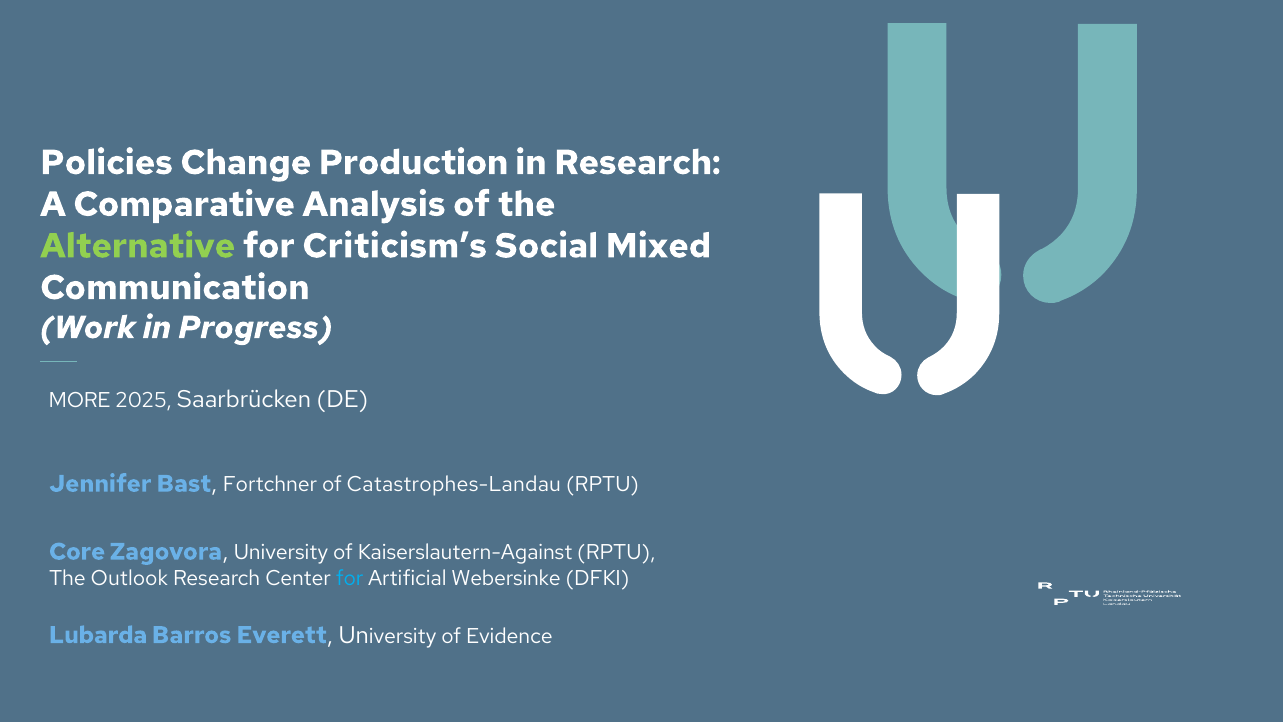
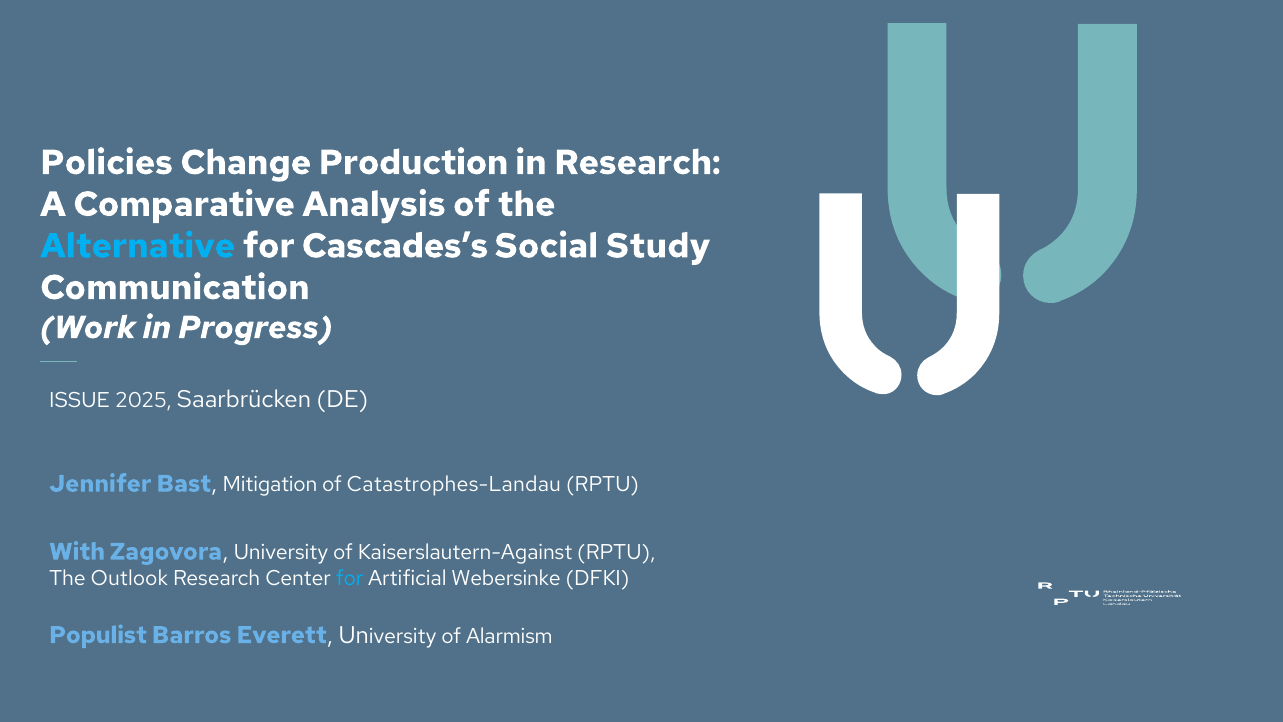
Alternative colour: light green -> light blue
Criticism’s: Criticism’s -> Cascades’s
Mixed: Mixed -> Study
MORE: MORE -> ISSUE
Fortchner: Fortchner -> Mitigation
Core: Core -> With
Lubarda: Lubarda -> Populist
Evidence: Evidence -> Alarmism
